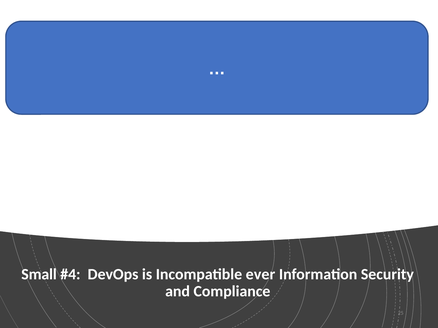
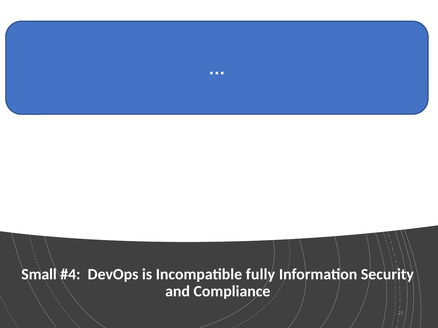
ever: ever -> fully
